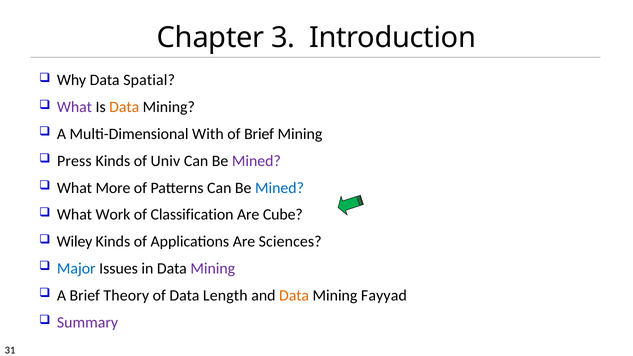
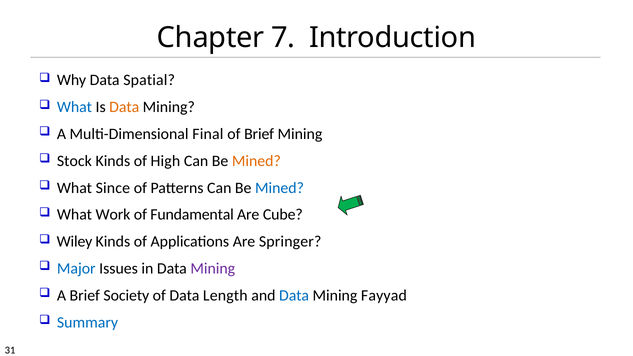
3: 3 -> 7
What at (74, 107) colour: purple -> blue
With: With -> Final
Press: Press -> Stock
Univ: Univ -> High
Mined at (256, 161) colour: purple -> orange
More: More -> Since
Classification: Classification -> Fundamental
Sciences: Sciences -> Springer
Theory: Theory -> Society
Data at (294, 296) colour: orange -> blue
Summary colour: purple -> blue
